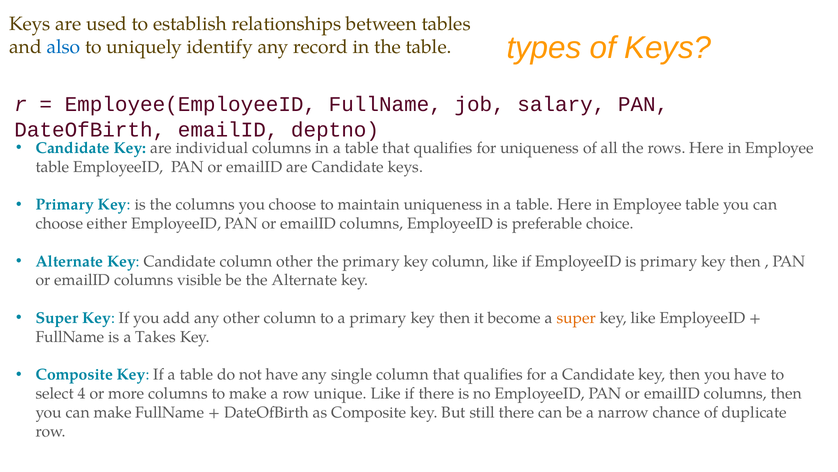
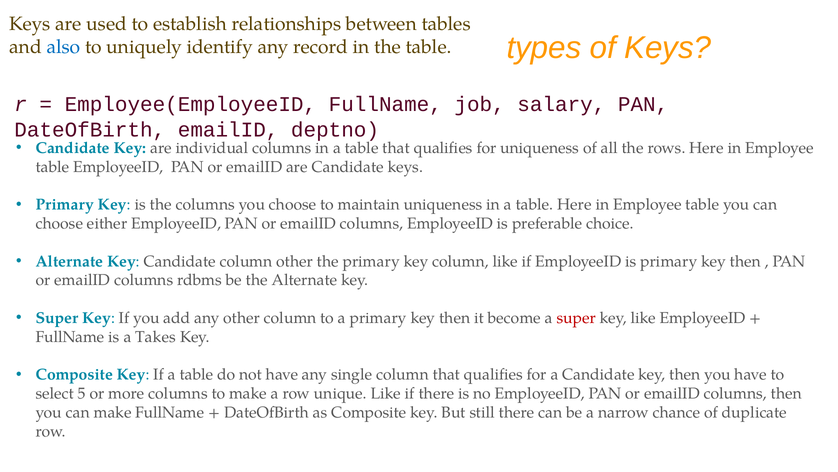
visible: visible -> rdbms
super at (576, 318) colour: orange -> red
4: 4 -> 5
